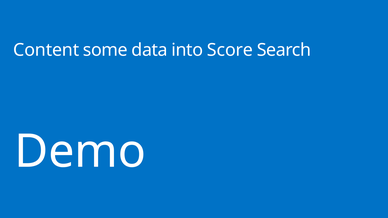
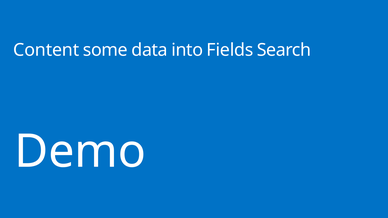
Score: Score -> Fields
